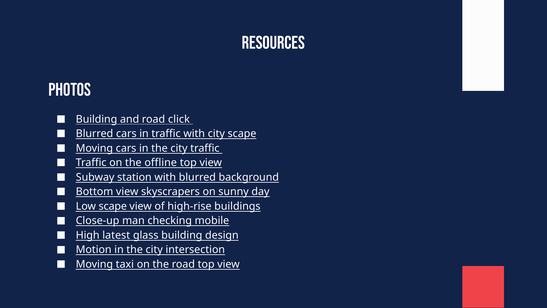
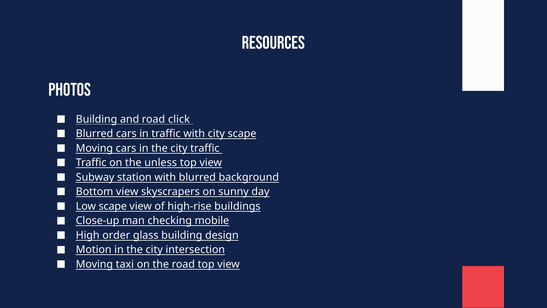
offline: offline -> unless
latest: latest -> order
